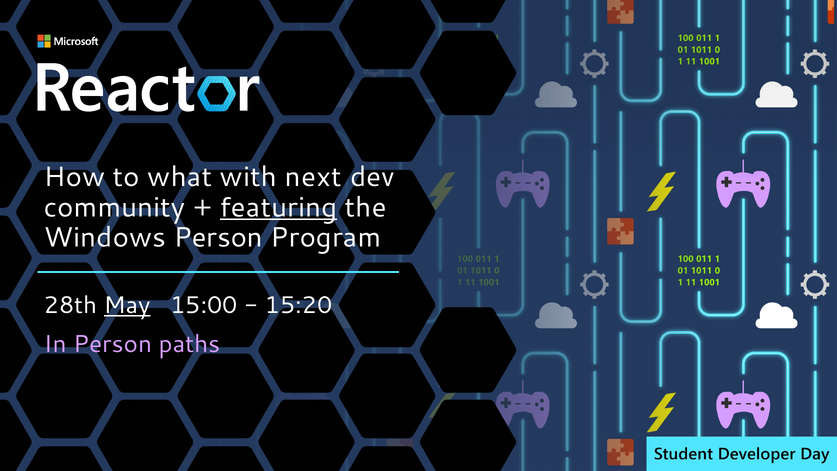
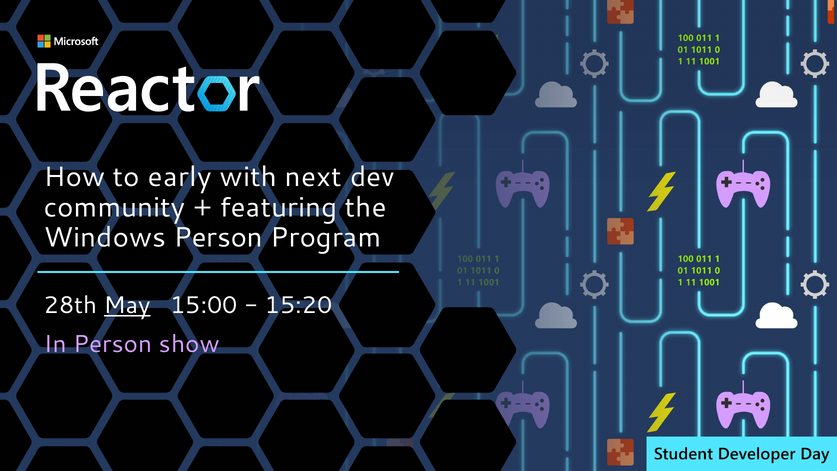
what: what -> early
featuring underline: present -> none
paths: paths -> show
